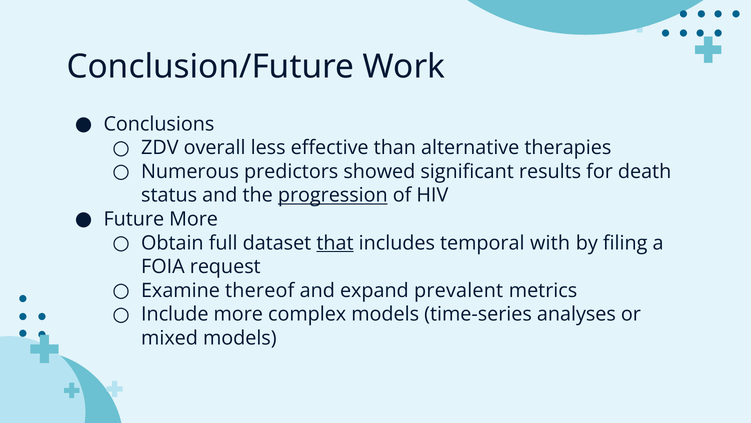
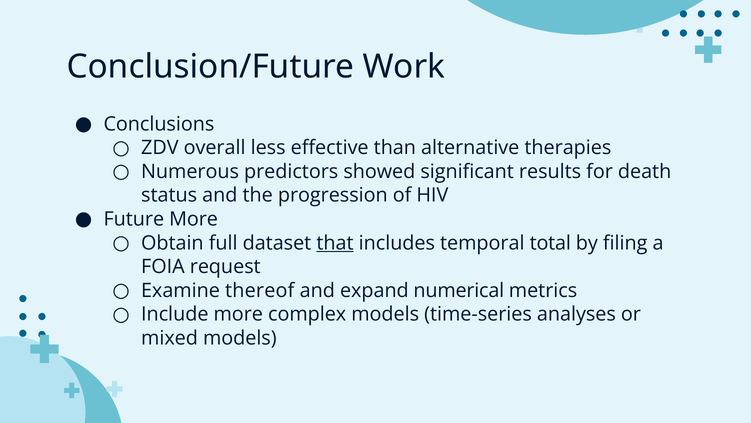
progression underline: present -> none
with: with -> total
prevalent: prevalent -> numerical
